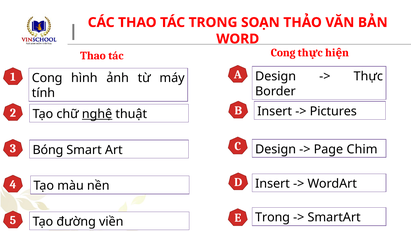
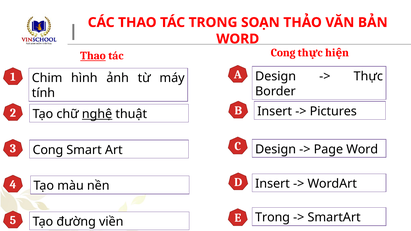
Thao at (93, 56) underline: none -> present
Cong at (47, 78): Cong -> Chim
Page Chim: Chim -> Word
Bóng at (48, 150): Bóng -> Cong
